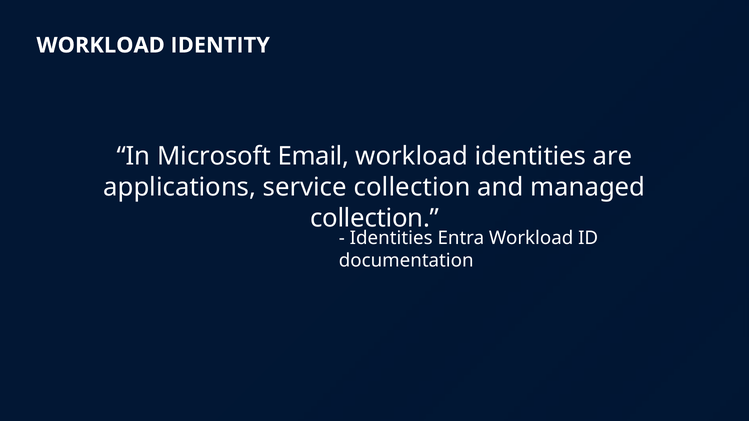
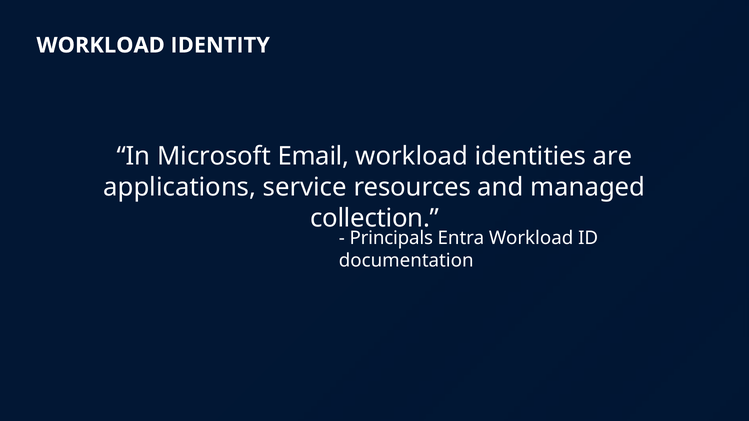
service collection: collection -> resources
Identities at (391, 238): Identities -> Principals
